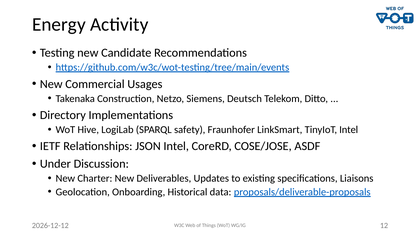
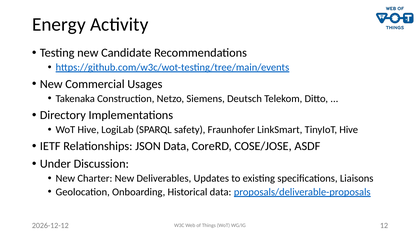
TinyIoT Intel: Intel -> Hive
JSON Intel: Intel -> Data
